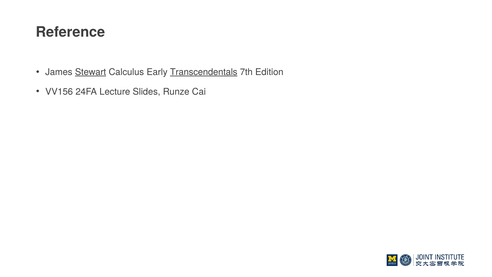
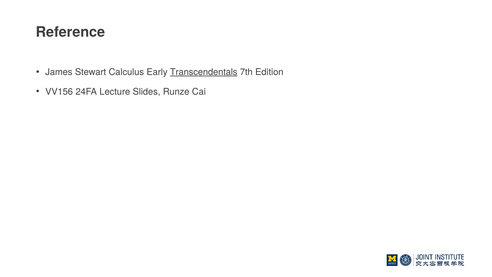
Stewart underline: present -> none
